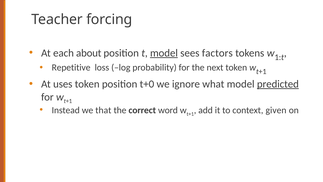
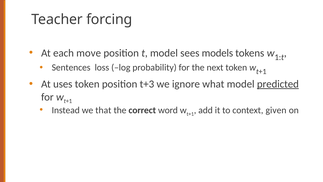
about: about -> move
model at (164, 53) underline: present -> none
factors: factors -> models
Repetitive: Repetitive -> Sentences
t+0: t+0 -> t+3
